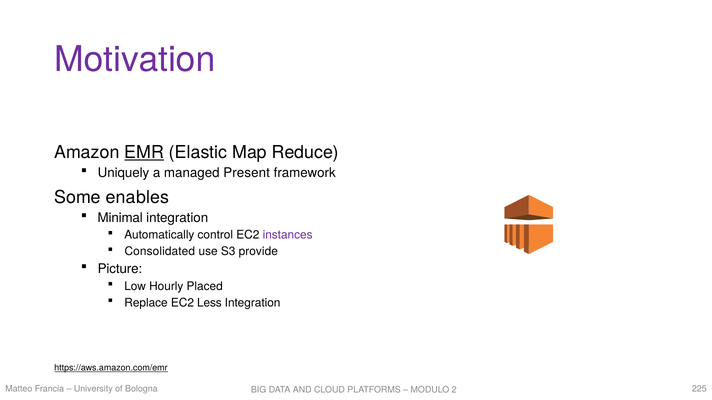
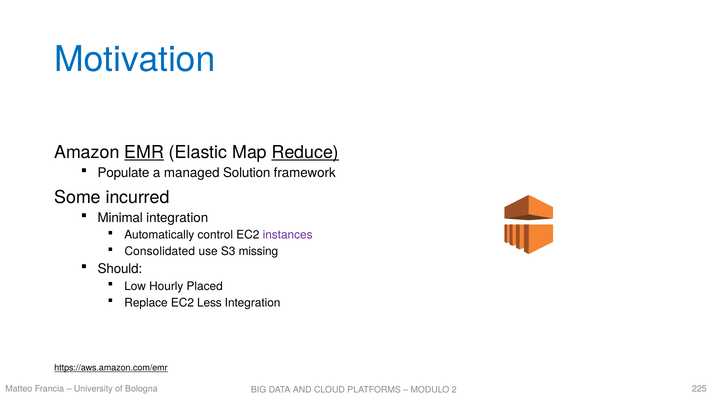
Motivation colour: purple -> blue
Reduce underline: none -> present
Uniquely: Uniquely -> Populate
Present: Present -> Solution
enables: enables -> incurred
provide: provide -> missing
Picture: Picture -> Should
